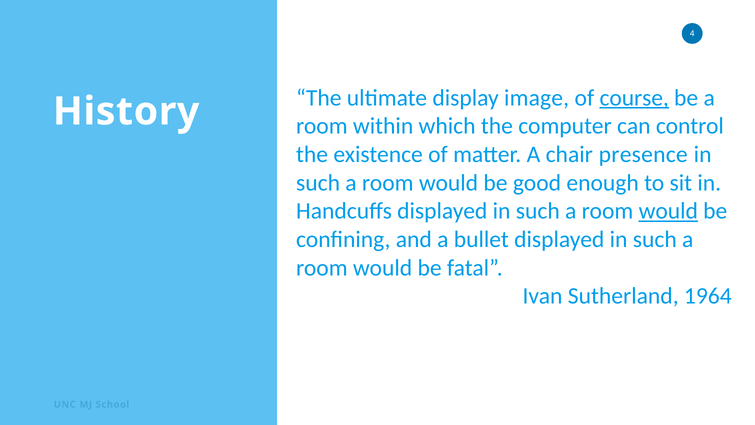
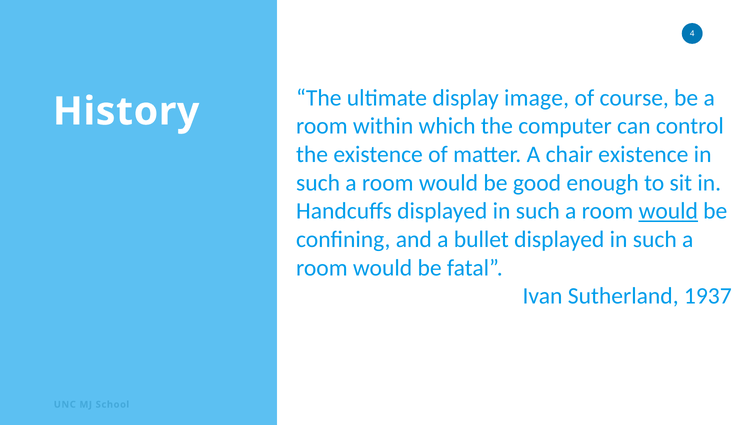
course underline: present -> none
chair presence: presence -> existence
1964: 1964 -> 1937
